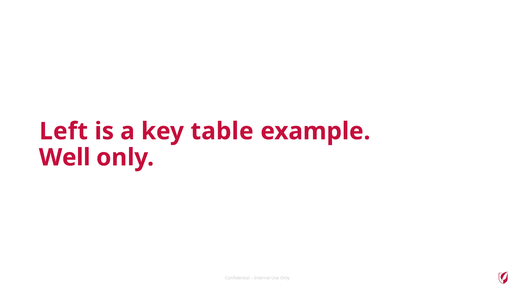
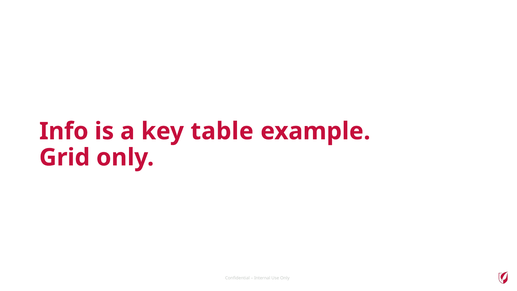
Left: Left -> Info
Well: Well -> Grid
